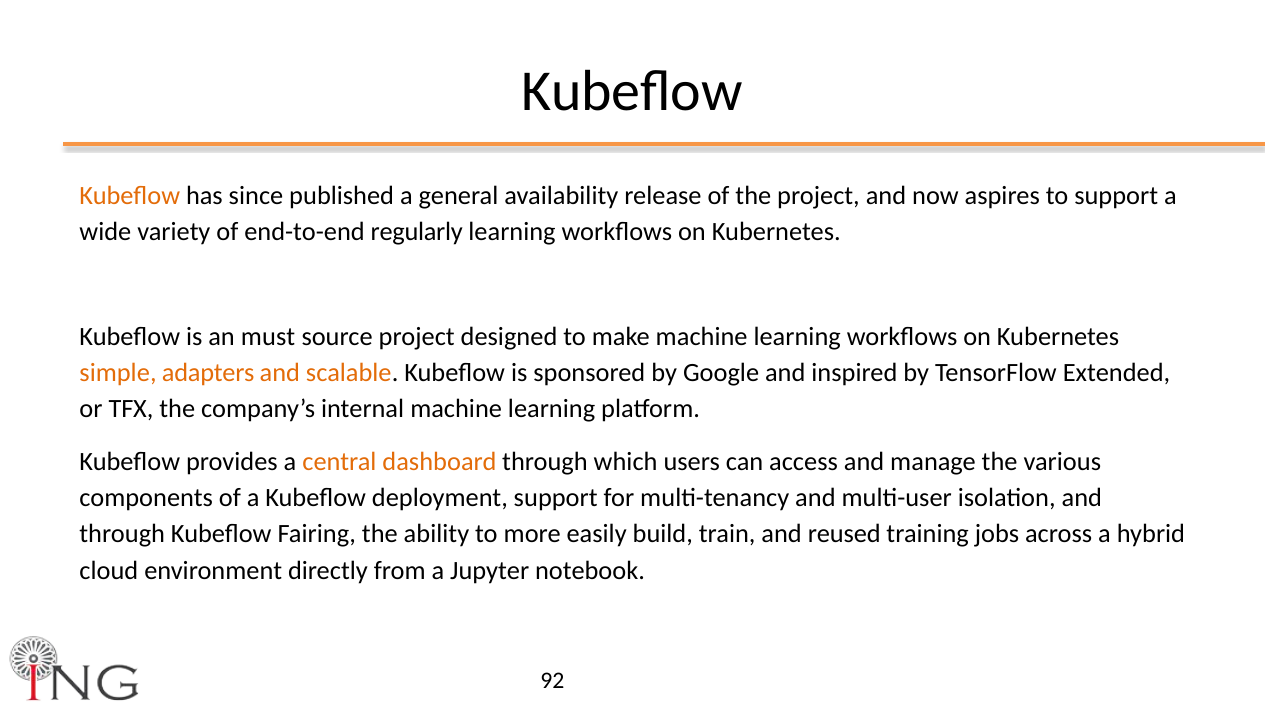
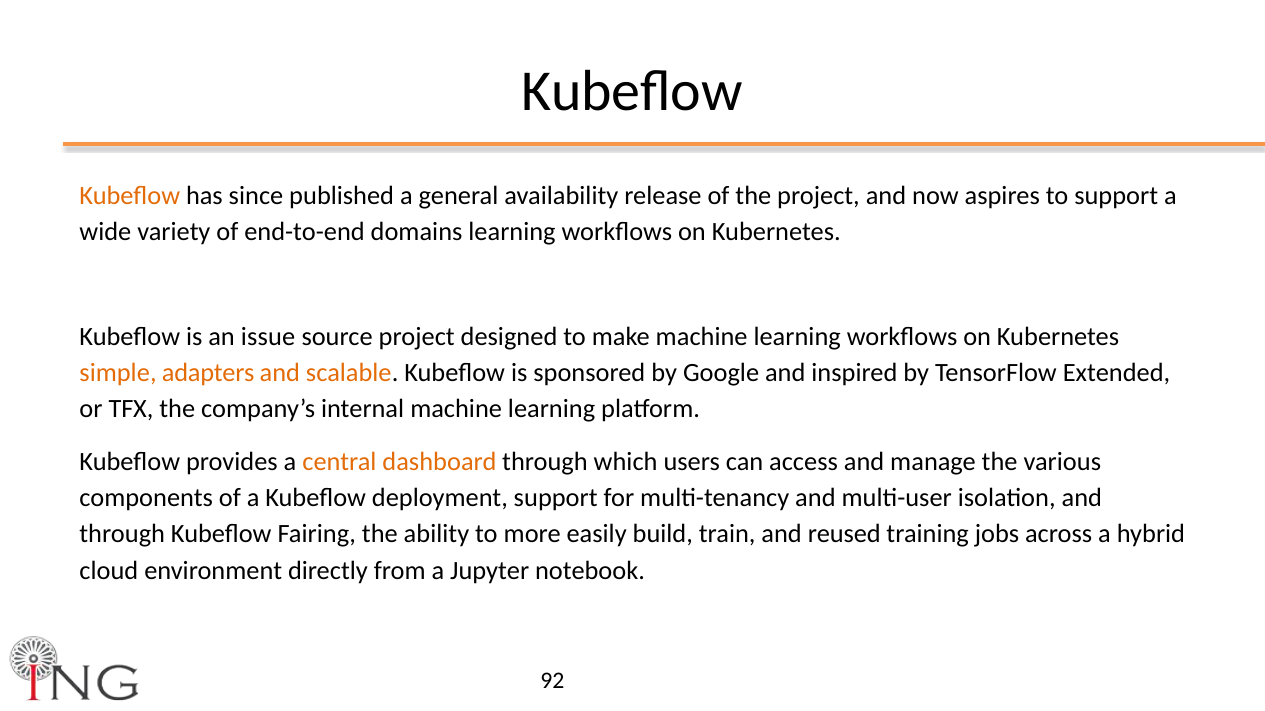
regularly: regularly -> domains
must: must -> issue
